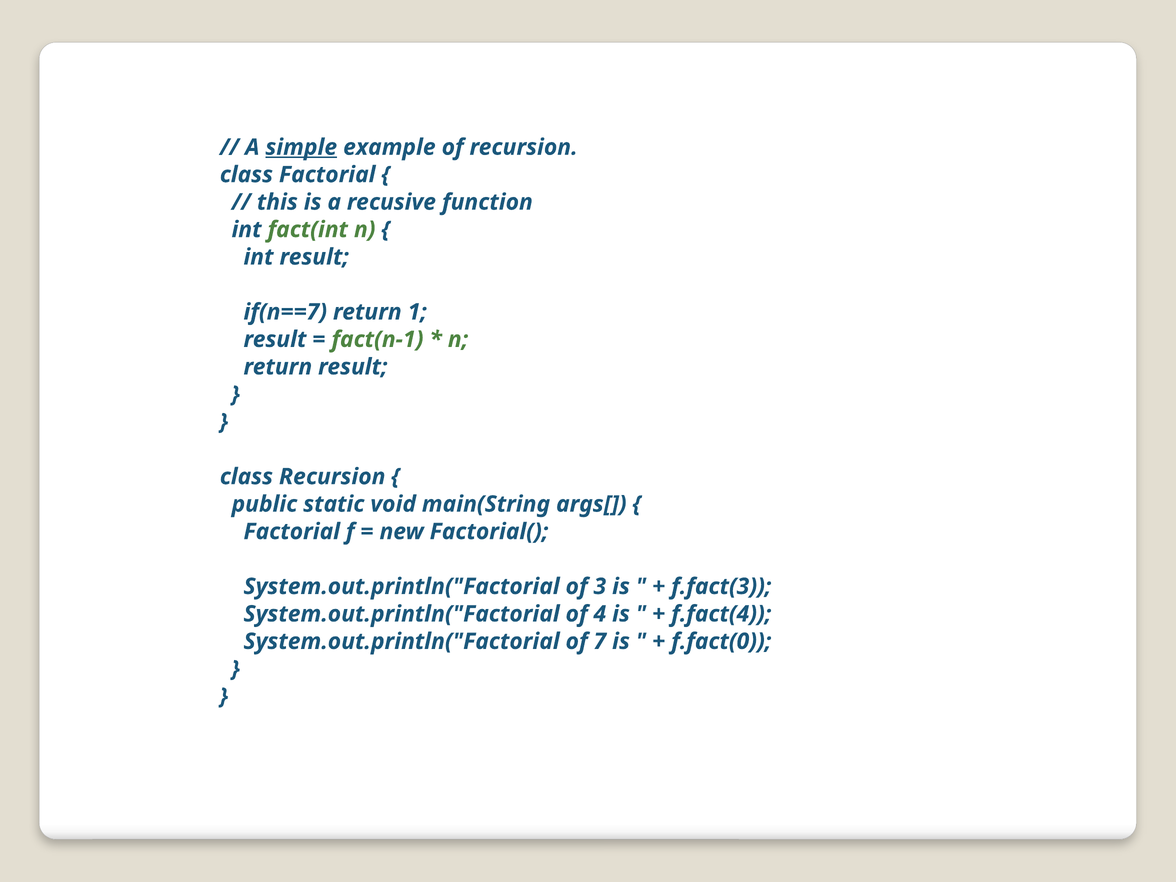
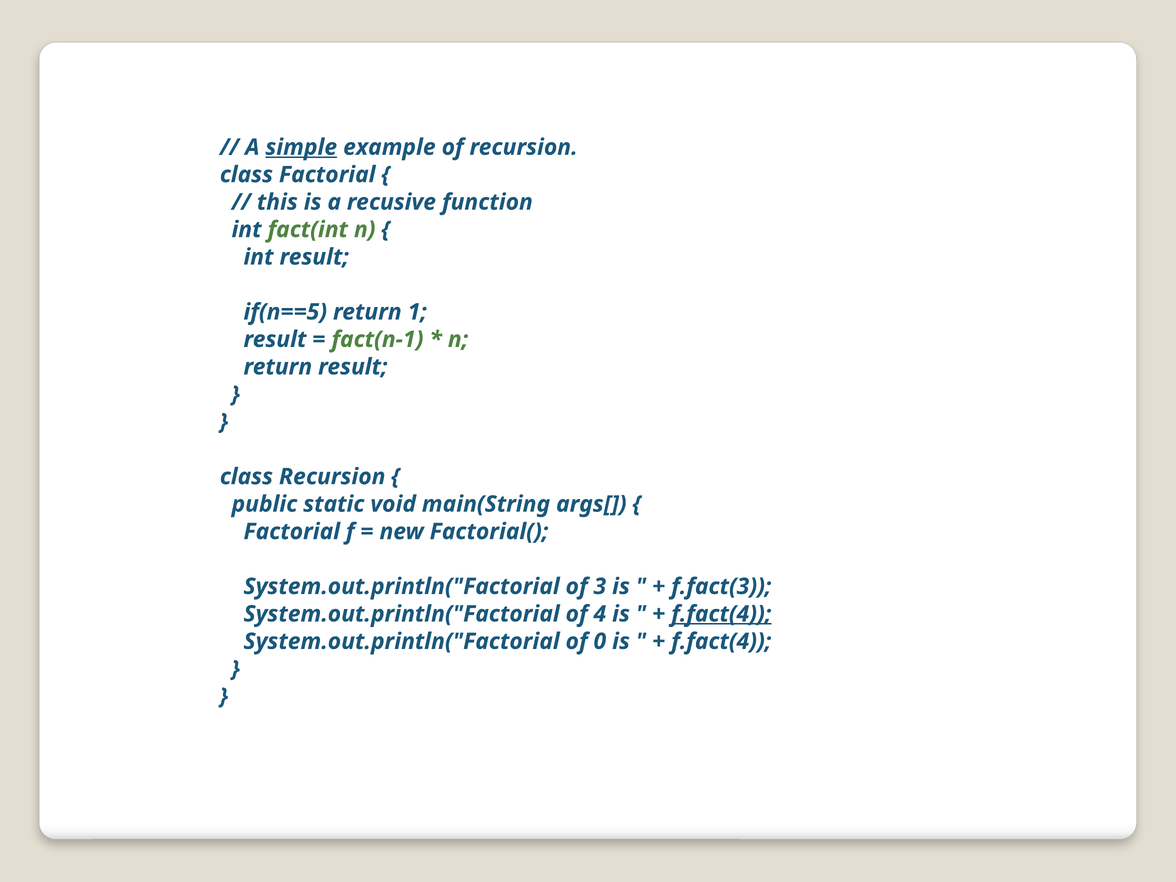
if(n==7: if(n==7 -> if(n==5
f.fact(4 at (721, 614) underline: none -> present
7: 7 -> 0
f.fact(0 at (721, 641): f.fact(0 -> f.fact(4
